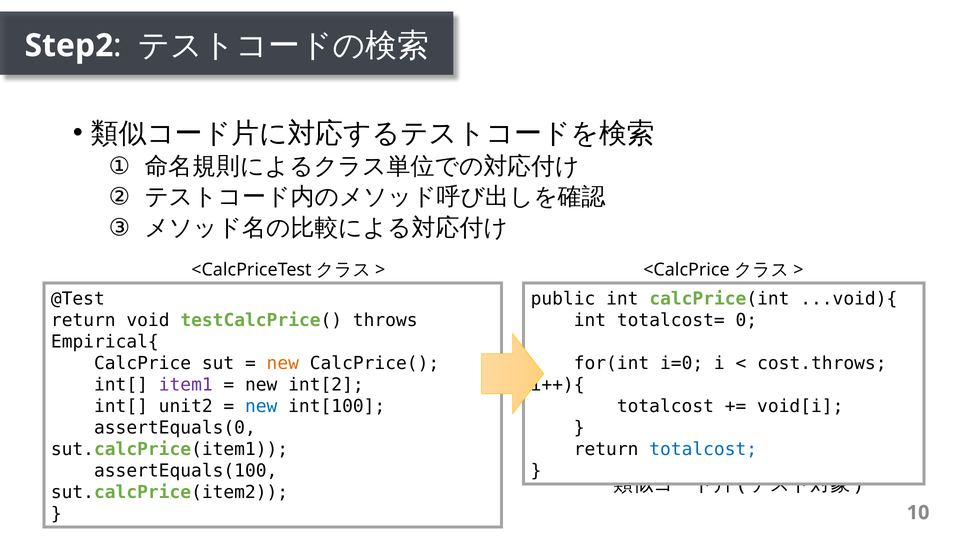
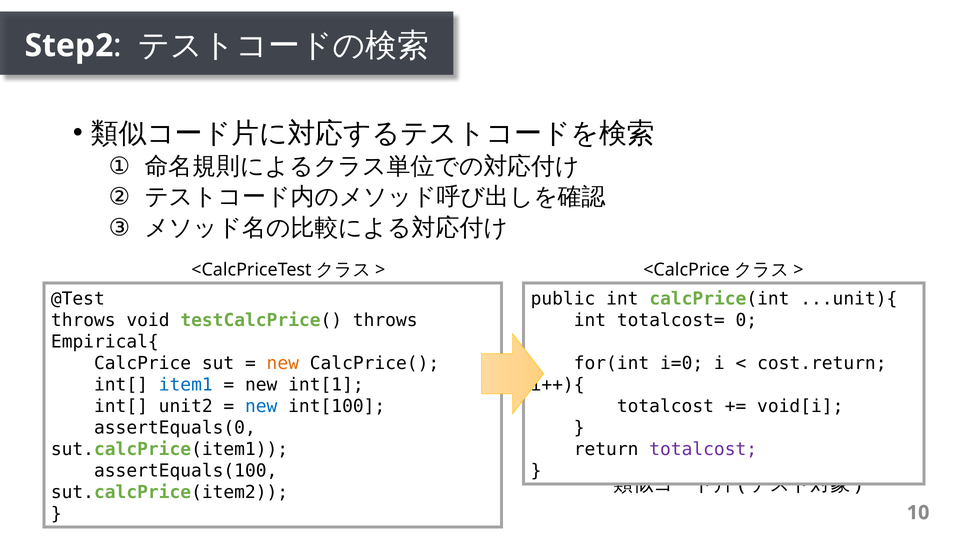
...void){: ...void){ -> ...unit){
return at (83, 320): return -> throws
cost.throws: cost.throws -> cost.return
item1 colour: purple -> blue
int[2: int[2 -> int[1
totalcost at (703, 449) colour: blue -> purple
